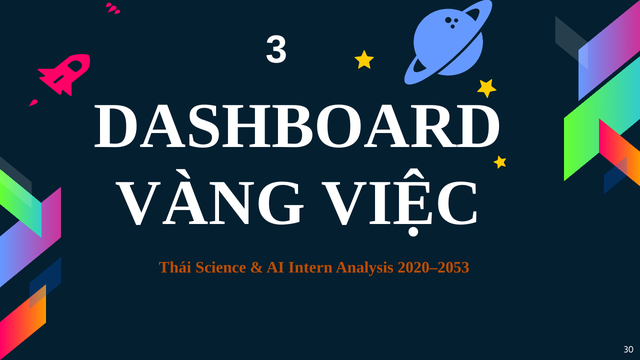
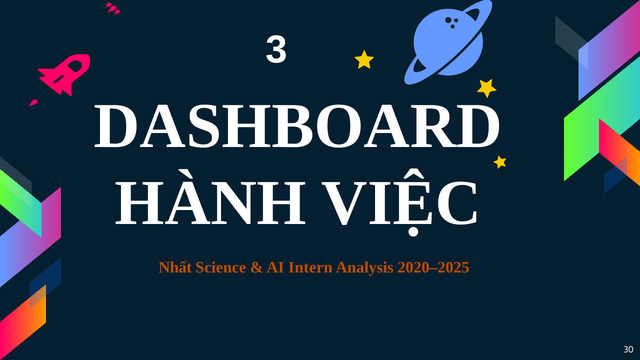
VÀNG: VÀNG -> HÀNH
Thái: Thái -> Nhất
2020–2053: 2020–2053 -> 2020–2025
